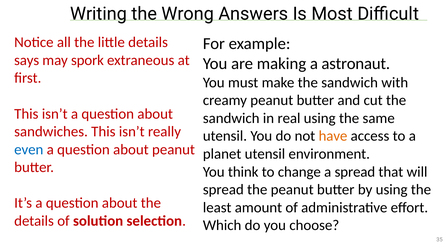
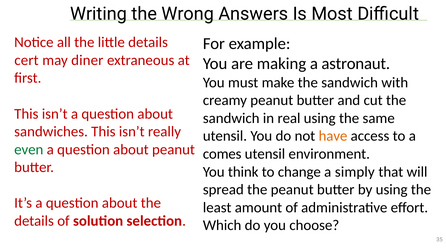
says: says -> cert
spork: spork -> diner
even colour: blue -> green
planet: planet -> comes
a spread: spread -> simply
